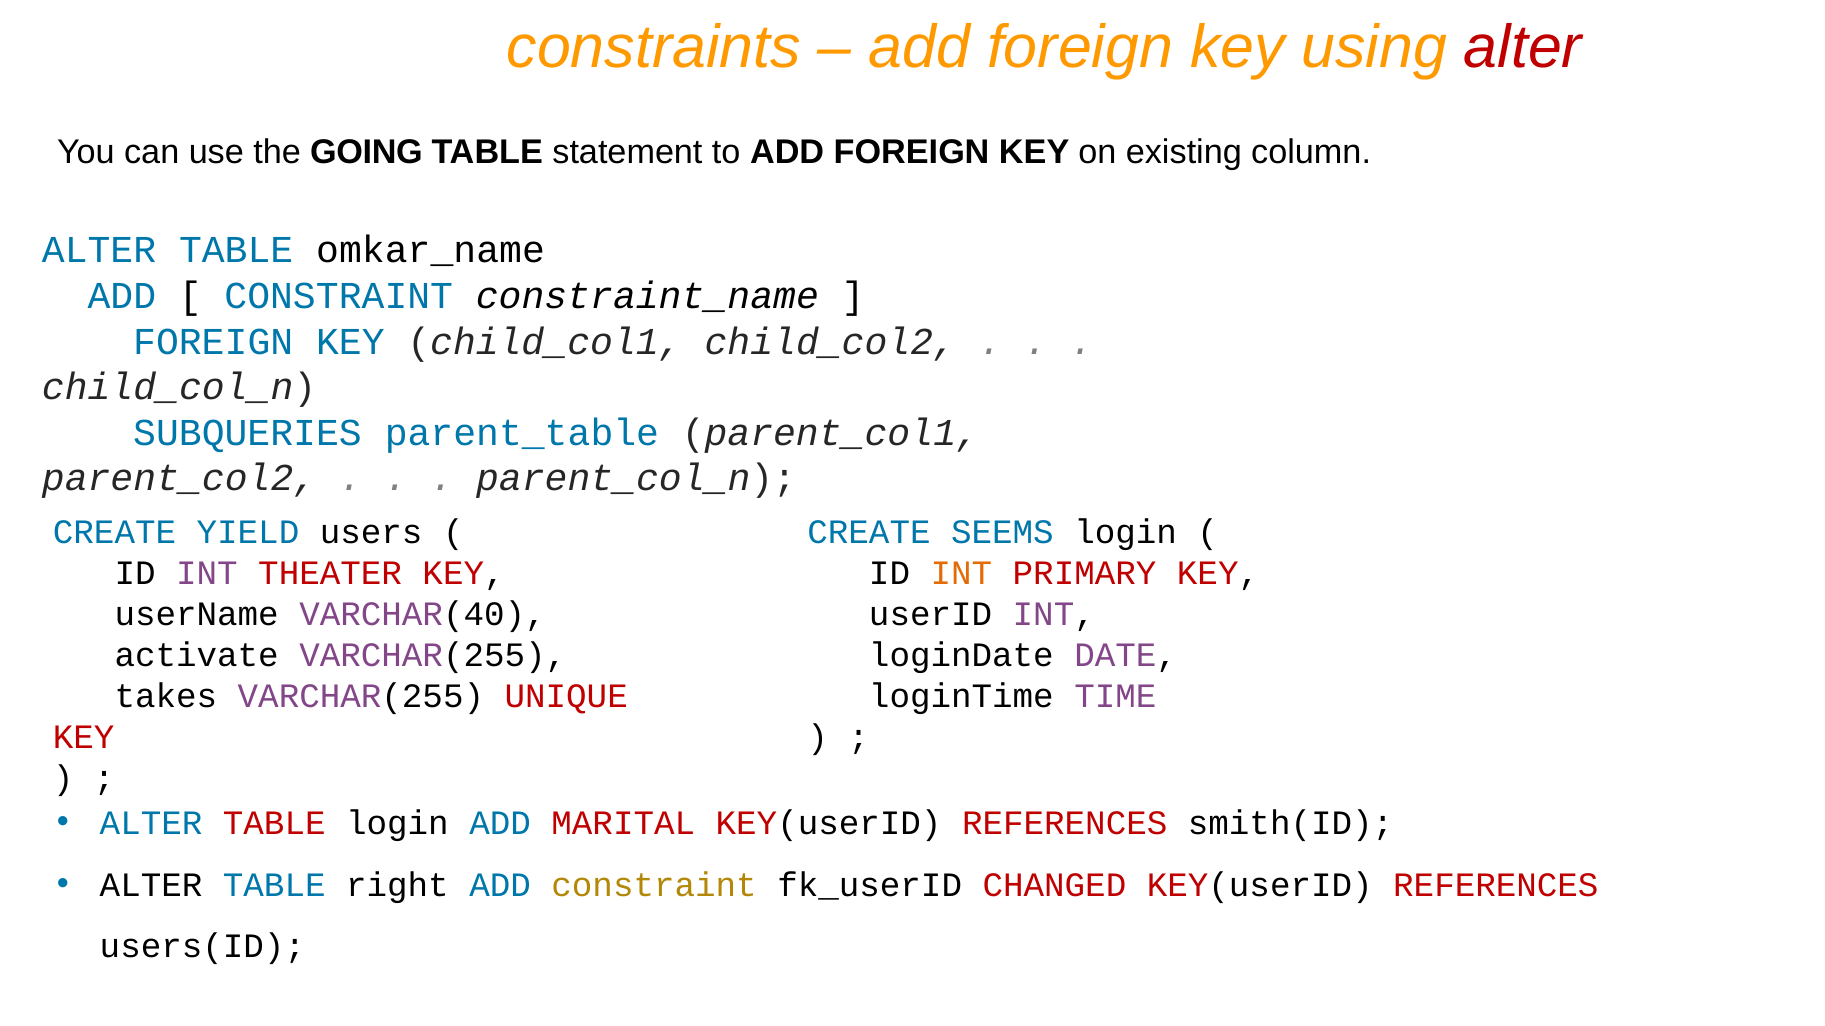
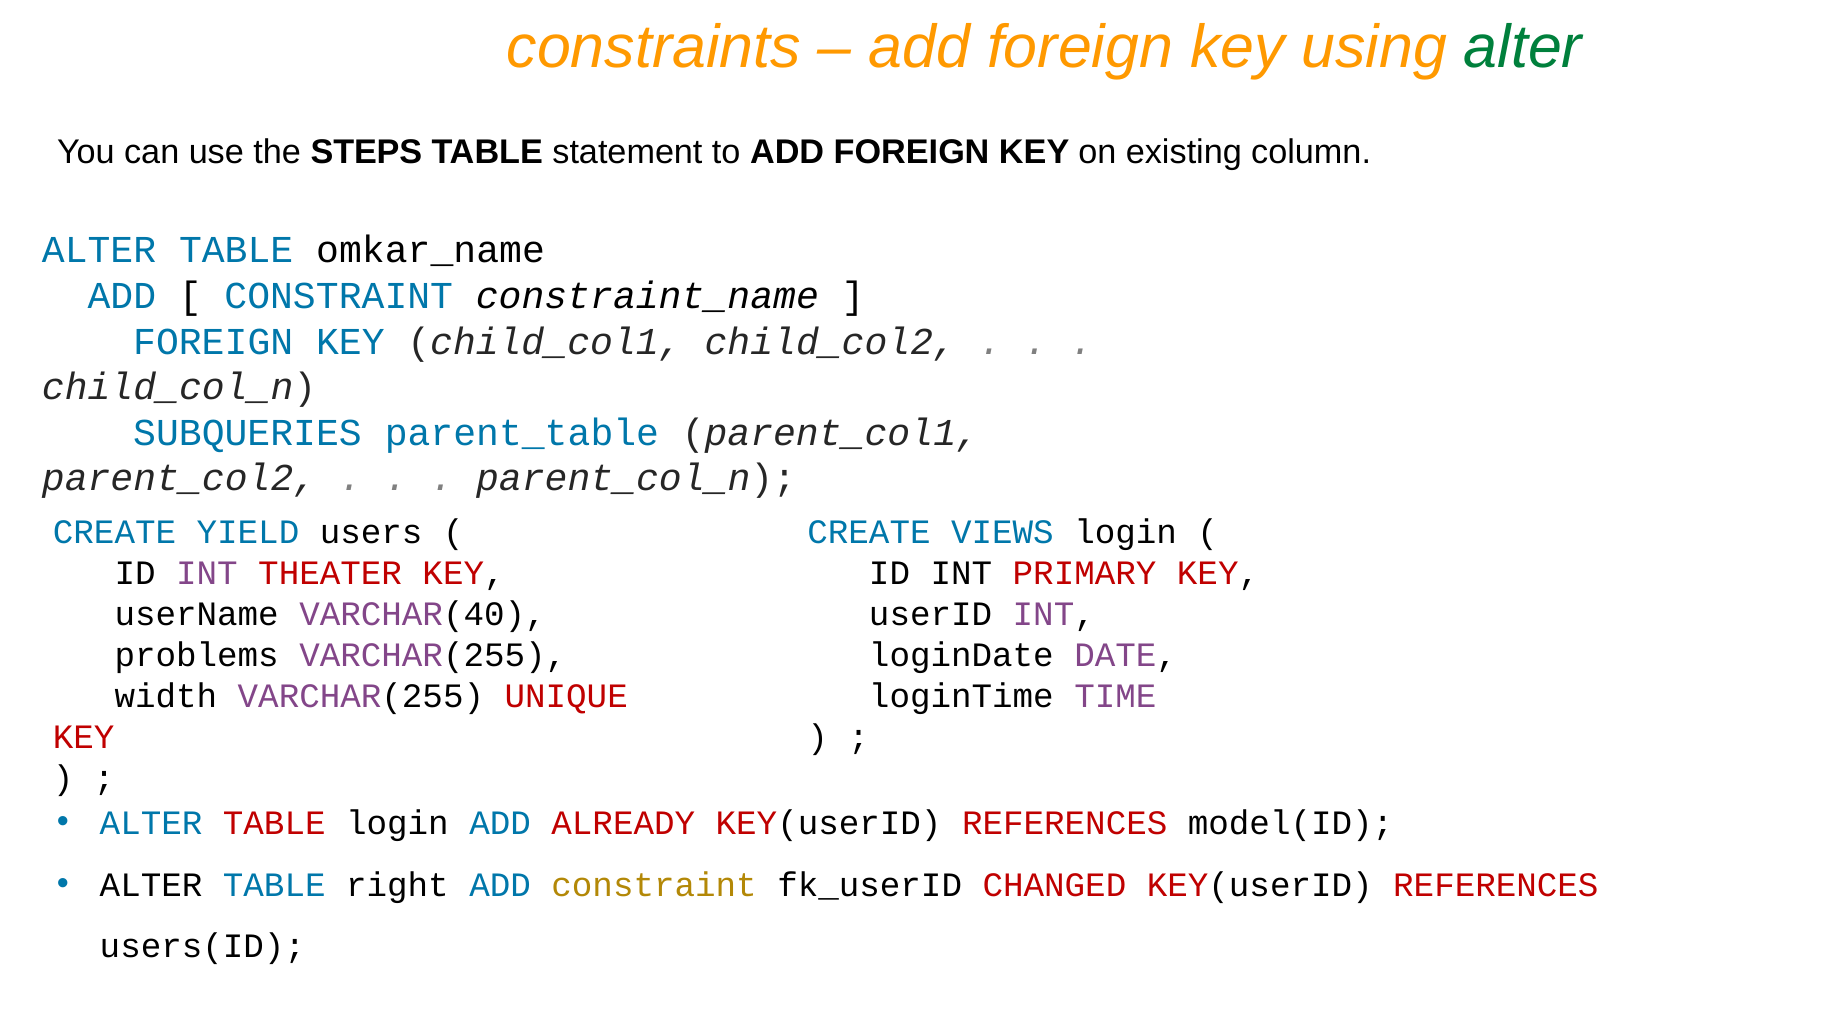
alter at (1523, 47) colour: red -> green
GOING: GOING -> STEPS
SEEMS: SEEMS -> VIEWS
INT at (961, 573) colour: orange -> black
activate: activate -> problems
takes: takes -> width
MARITAL: MARITAL -> ALREADY
smith(ID: smith(ID -> model(ID
